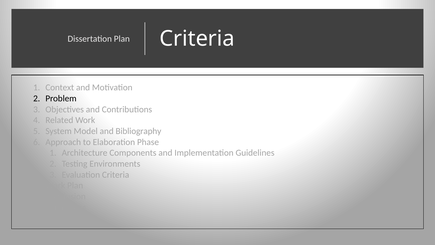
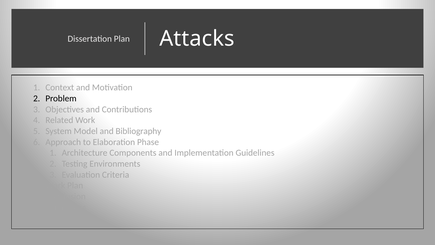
Criteria at (197, 39): Criteria -> Attacks
